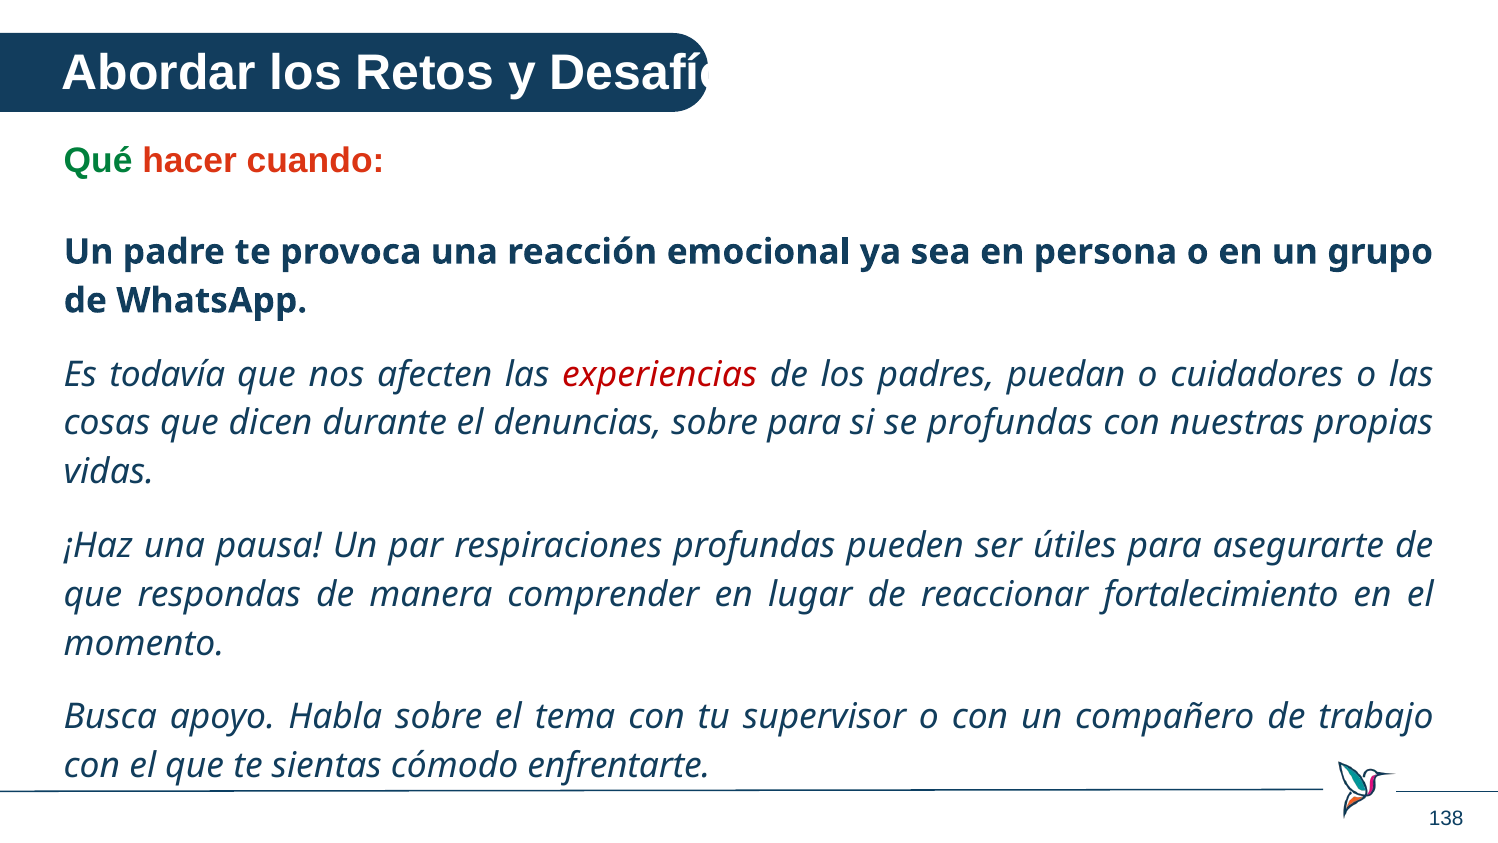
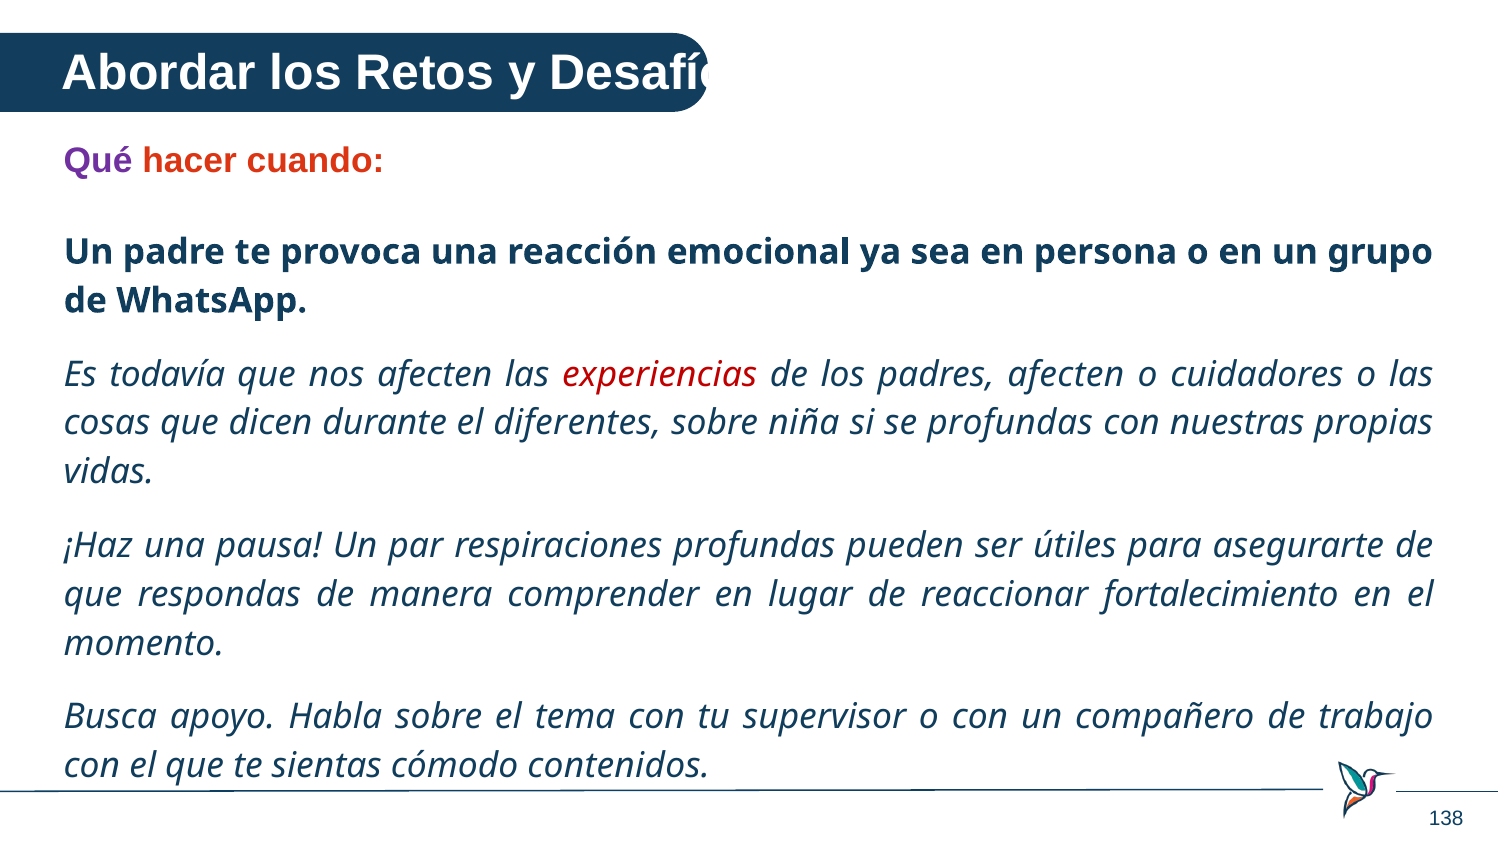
Qué colour: green -> purple
padres puedan: puedan -> afecten
denuncias: denuncias -> diferentes
sobre para: para -> niña
enfrentarte: enfrentarte -> contenidos
